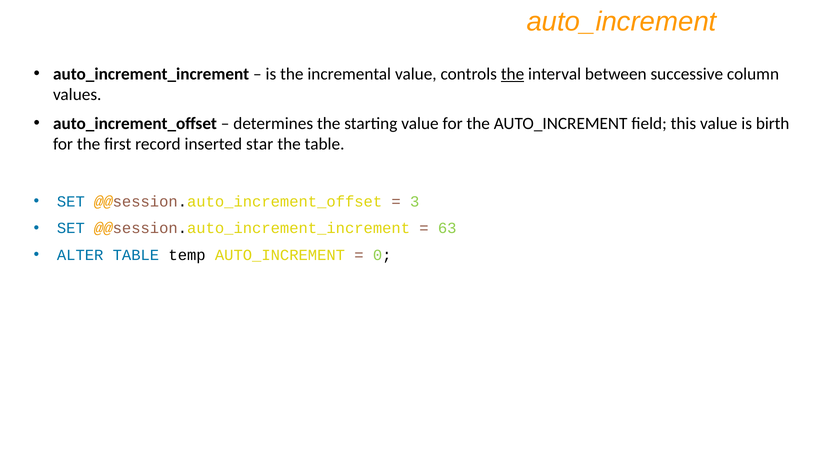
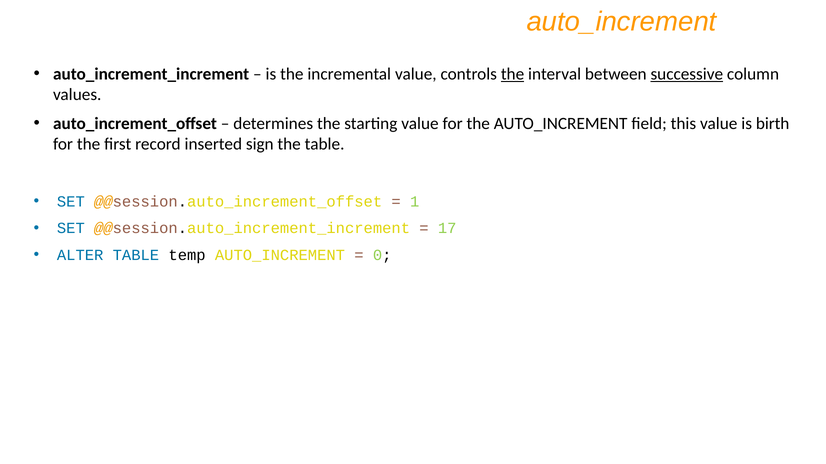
successive underline: none -> present
star: star -> sign
3: 3 -> 1
63: 63 -> 17
